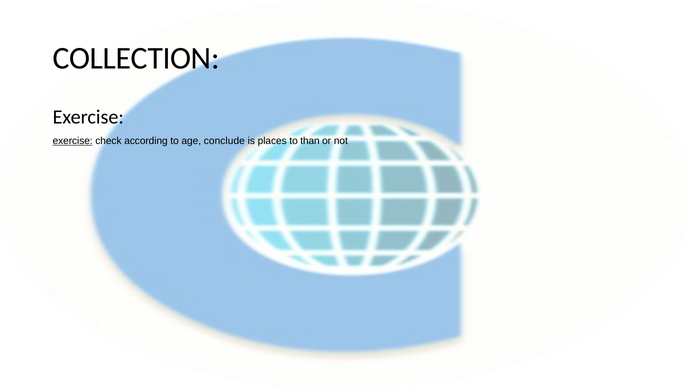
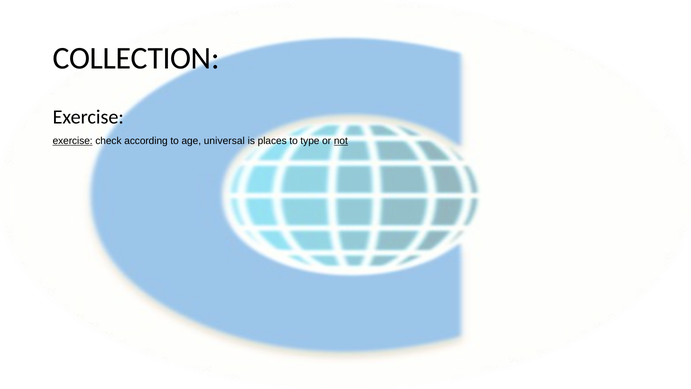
conclude: conclude -> universal
than: than -> type
not underline: none -> present
